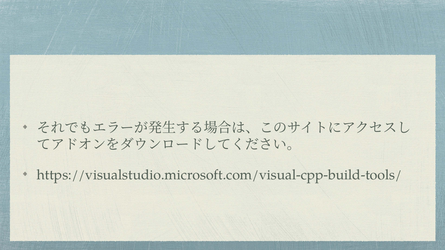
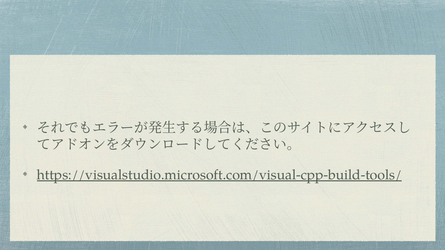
https://visualstudio.microsoft.com/visual-cpp-build-tools/ underline: none -> present
